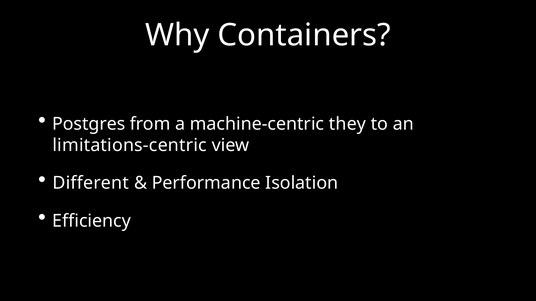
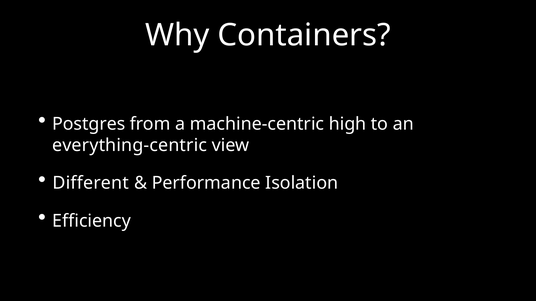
they: they -> high
limitations-centric: limitations-centric -> everything-centric
